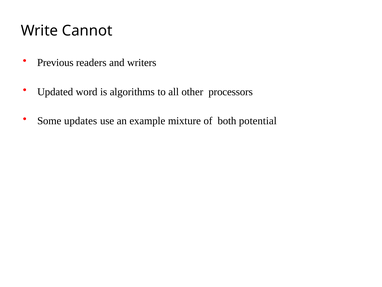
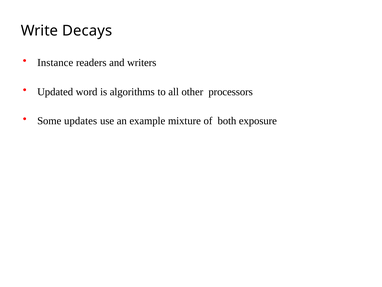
Cannot: Cannot -> Decays
Previous: Previous -> Instance
potential: potential -> exposure
